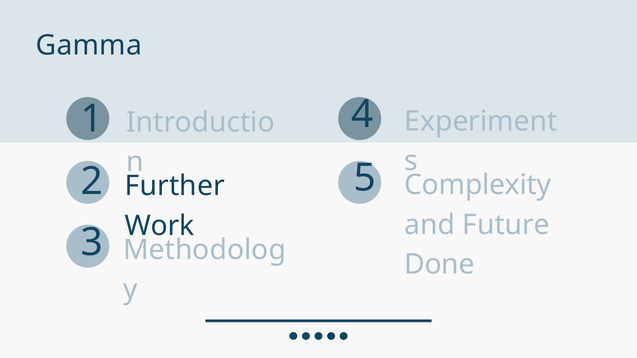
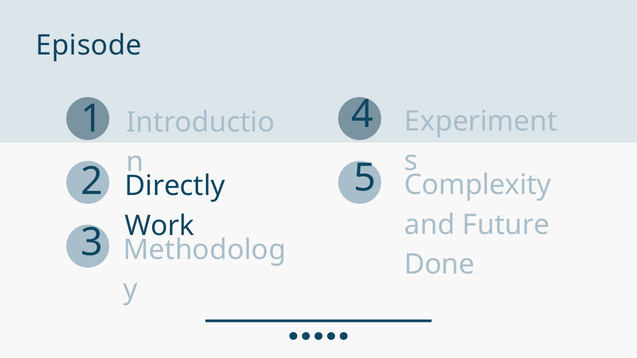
Gamma: Gamma -> Episode
Further: Further -> Directly
